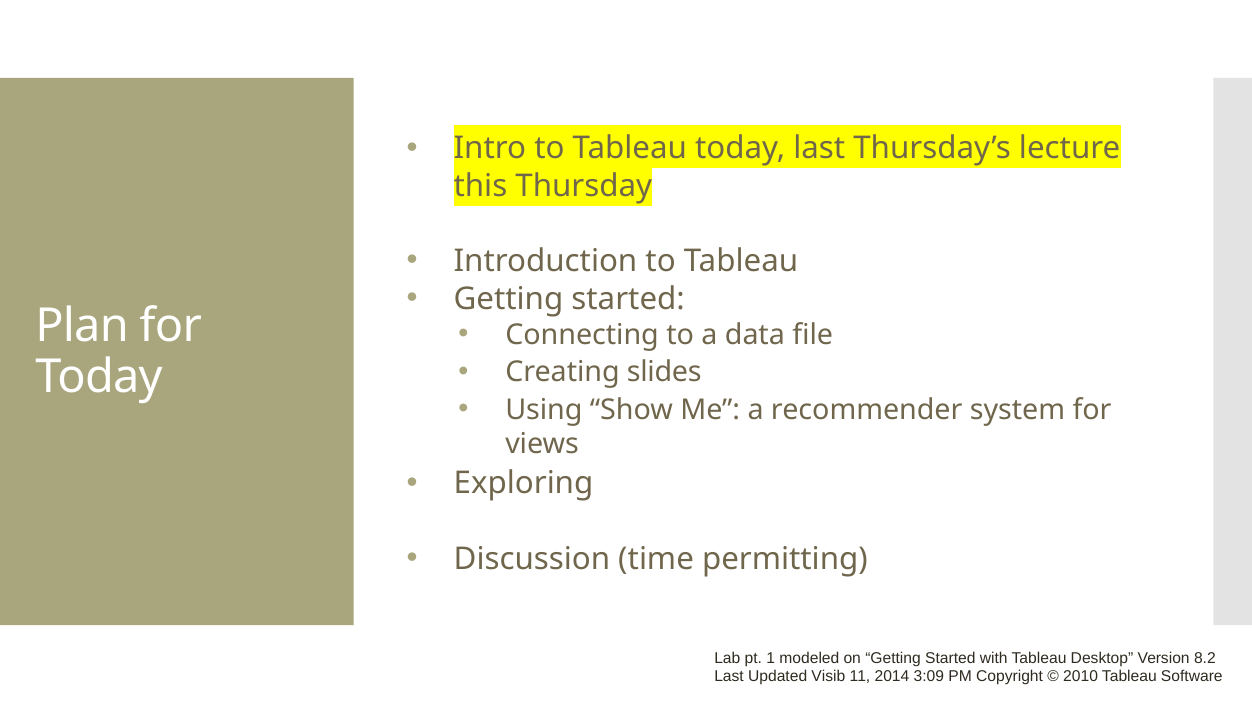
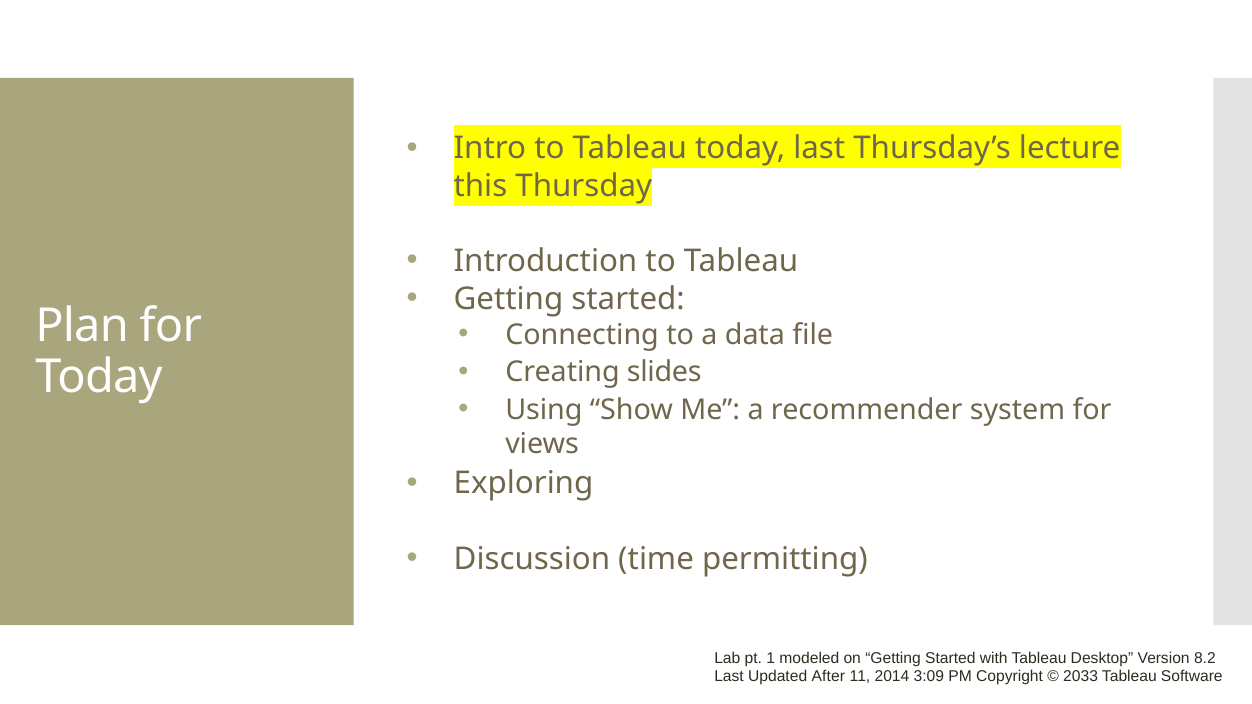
Visib: Visib -> After
2010: 2010 -> 2033
